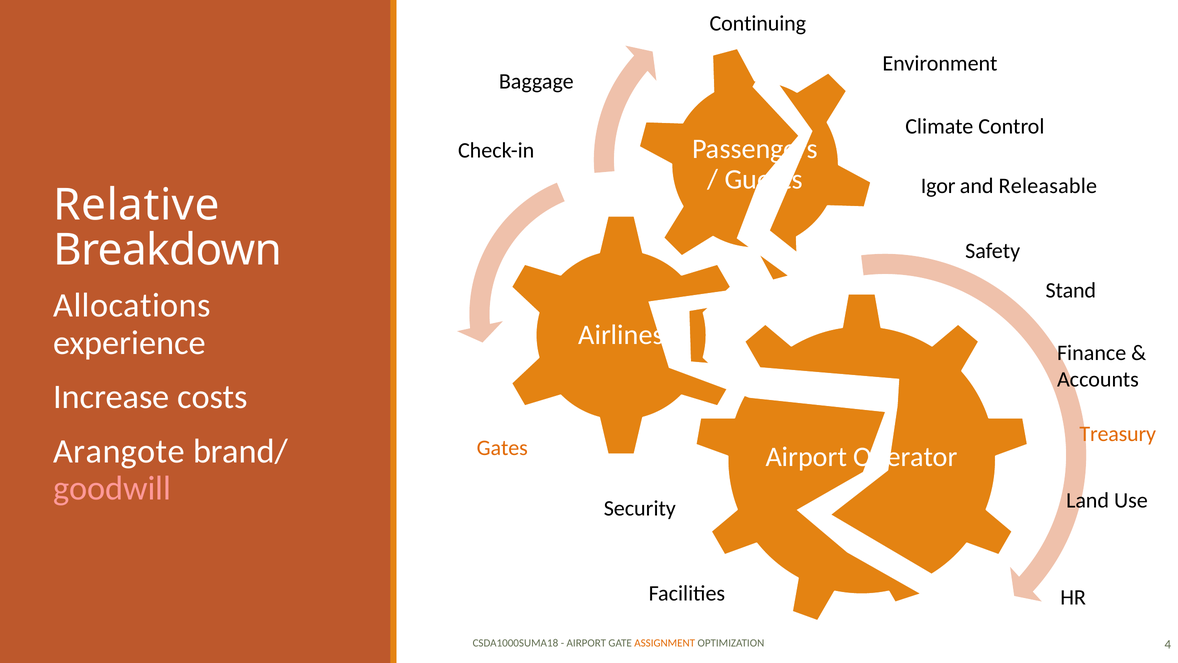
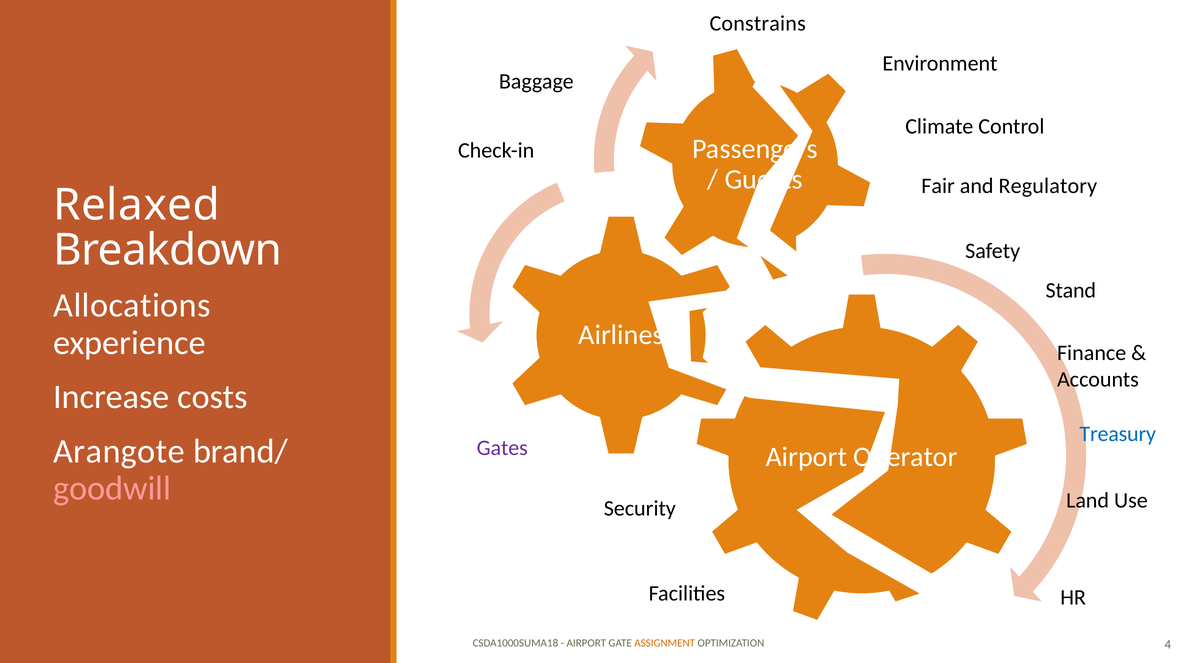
Continuing: Continuing -> Constrains
Igor: Igor -> Fair
Releasable: Releasable -> Regulatory
Relative: Relative -> Relaxed
Treasury colour: orange -> blue
Gates colour: orange -> purple
